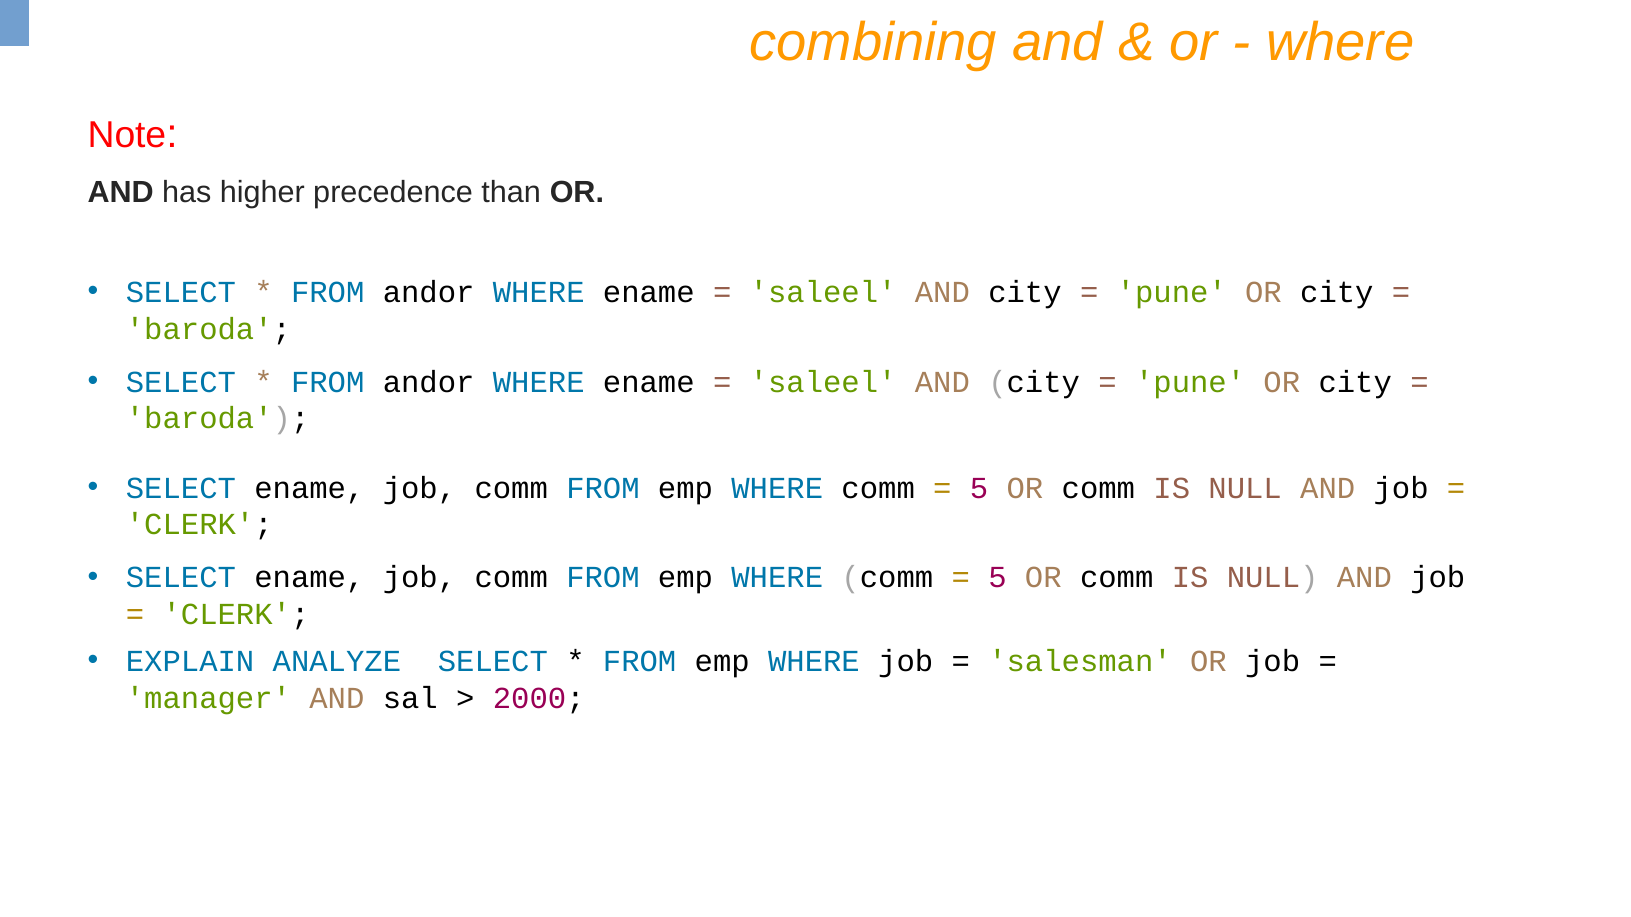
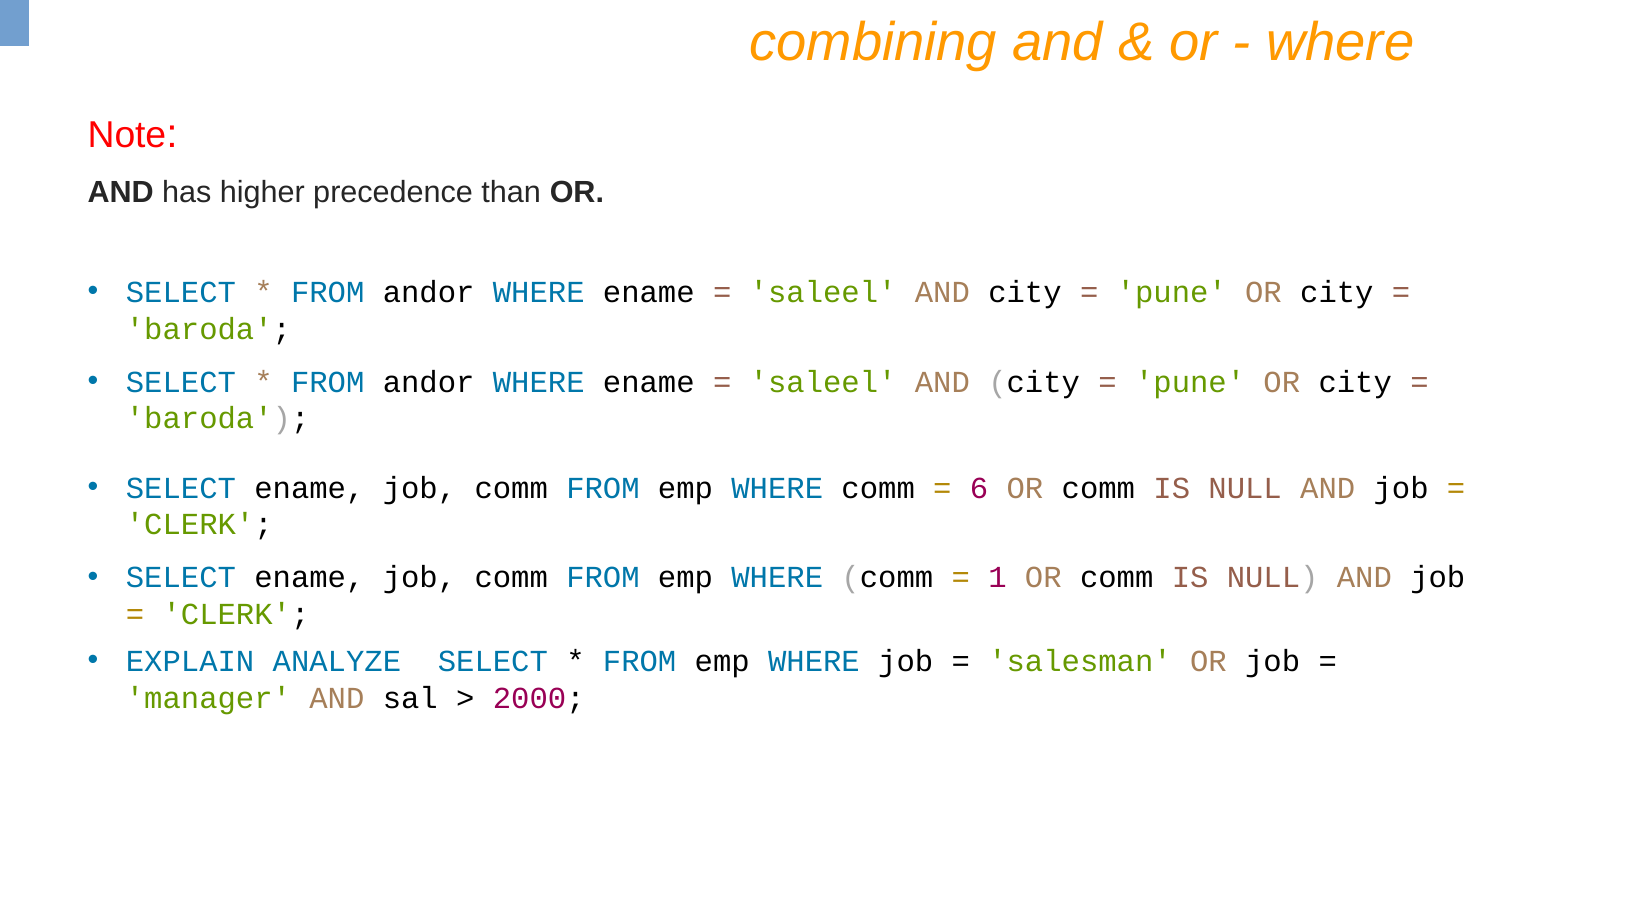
5 at (979, 488): 5 -> 6
5 at (997, 578): 5 -> 1
